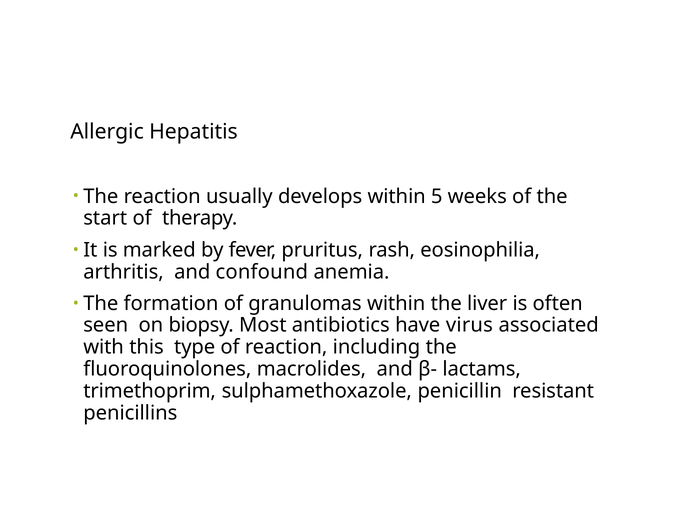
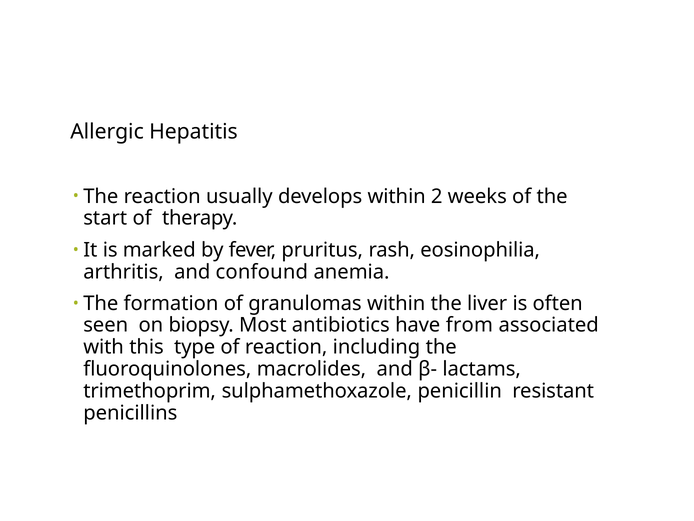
5: 5 -> 2
virus: virus -> from
